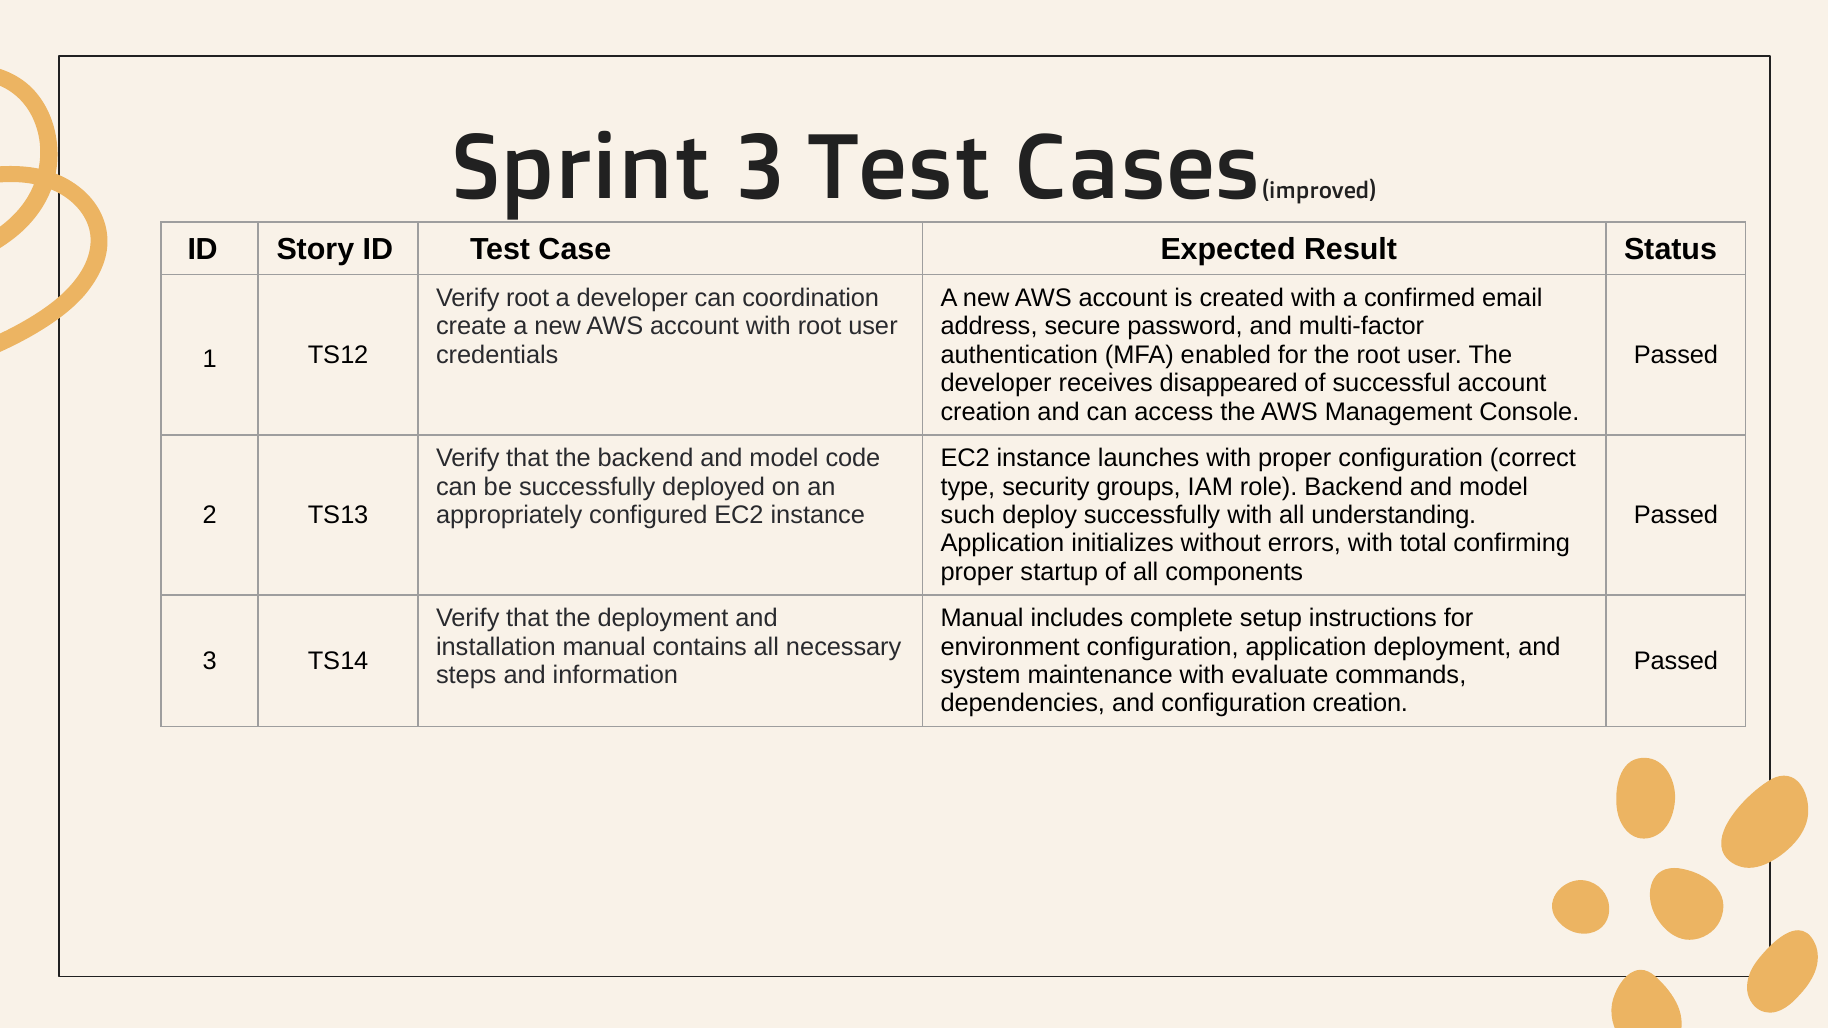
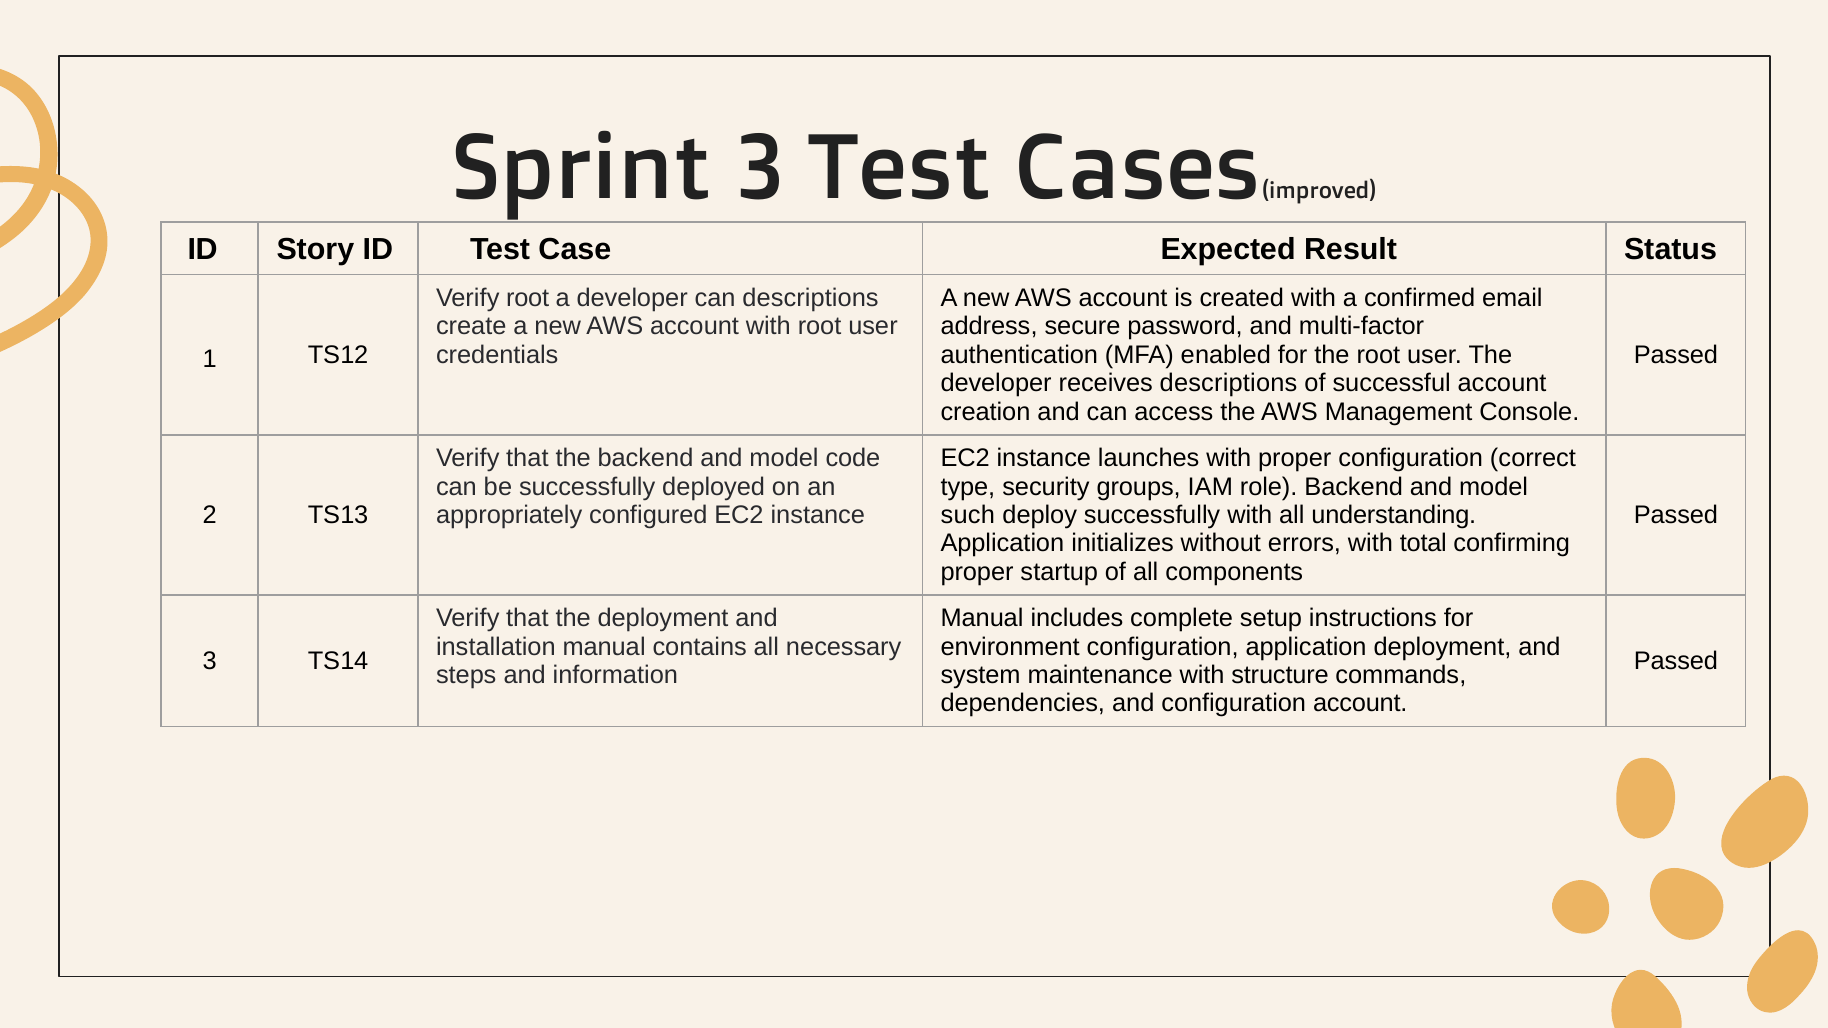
can coordination: coordination -> descriptions
receives disappeared: disappeared -> descriptions
evaluate: evaluate -> structure
configuration creation: creation -> account
